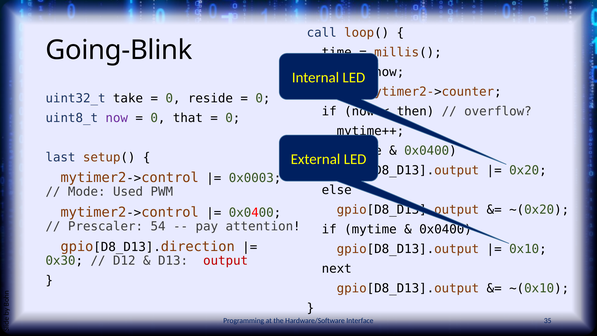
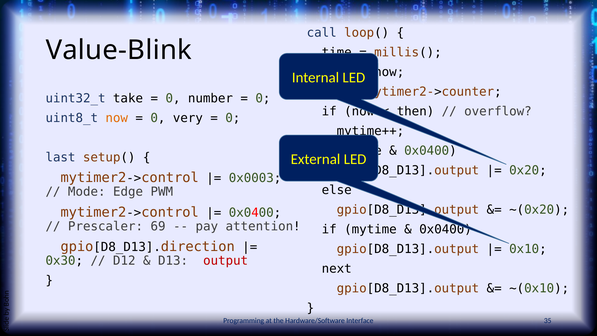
Going-Blink: Going-Blink -> Value-Blink
reside: reside -> number
now at (117, 118) colour: purple -> orange
that: that -> very
Used: Used -> Edge
54: 54 -> 69
